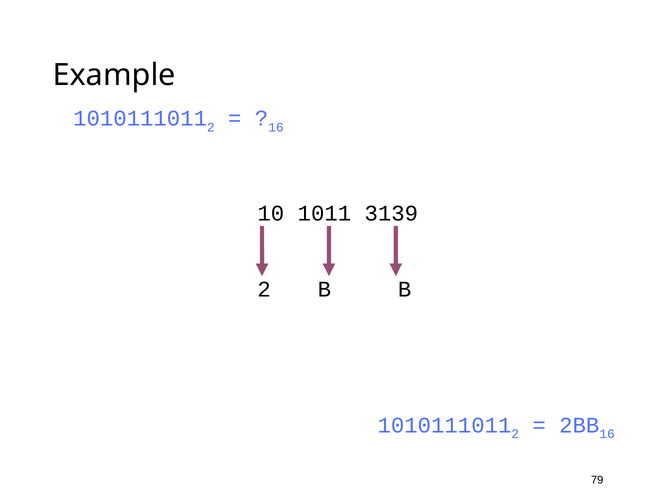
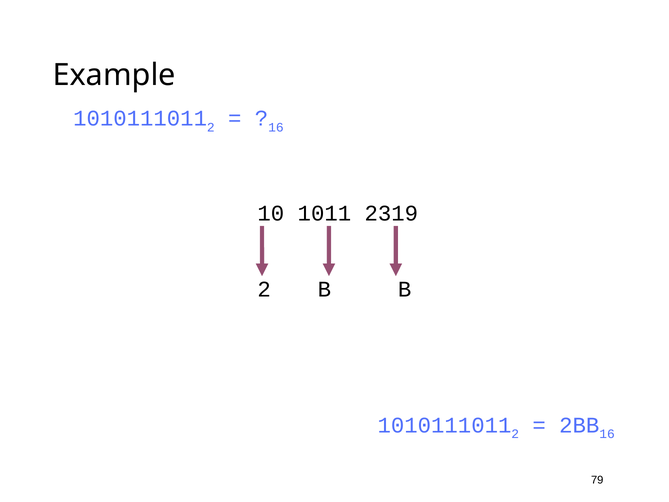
3139: 3139 -> 2319
